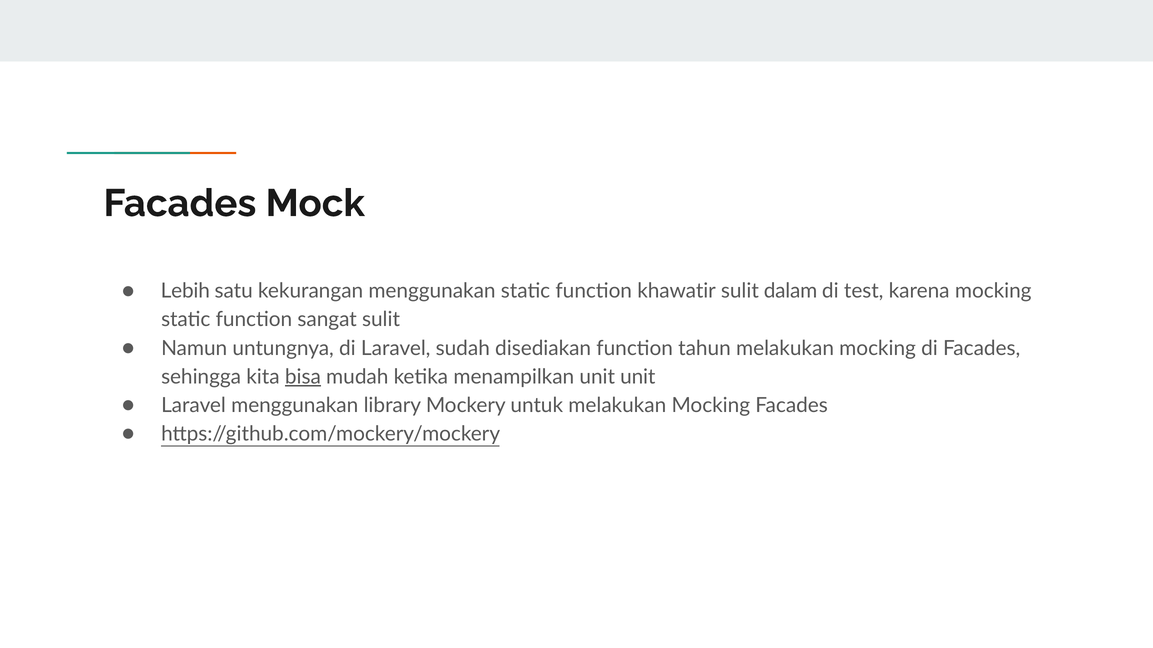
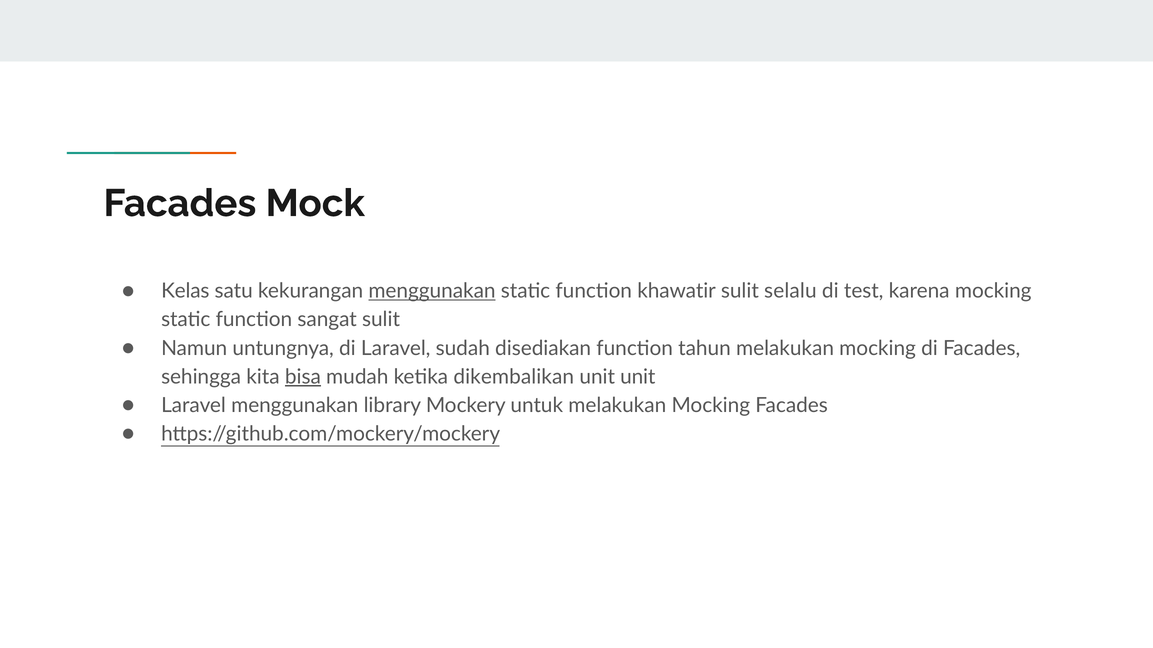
Lebih: Lebih -> Kelas
menggunakan at (432, 291) underline: none -> present
dalam: dalam -> selalu
menampilkan: menampilkan -> dikembalikan
